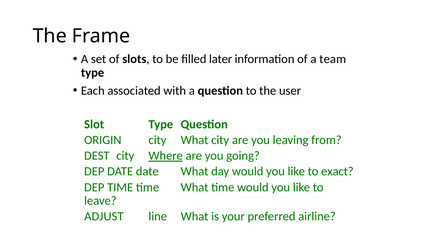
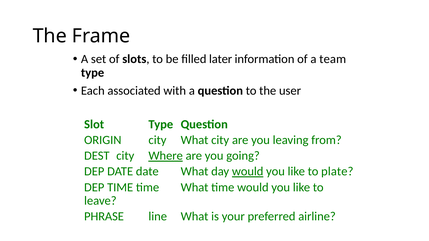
would at (248, 172) underline: none -> present
exact: exact -> plate
ADJUST: ADJUST -> PHRASE
